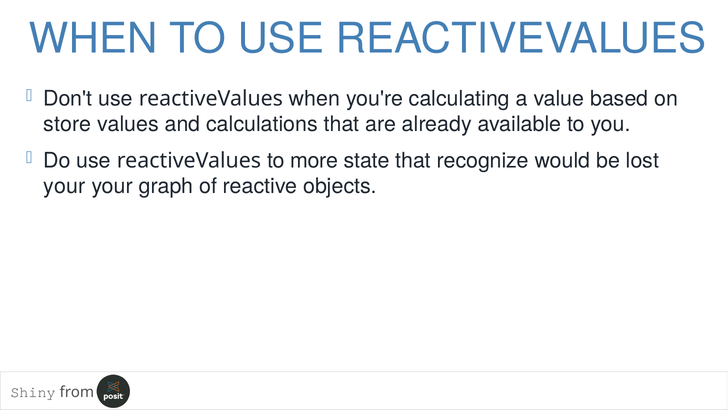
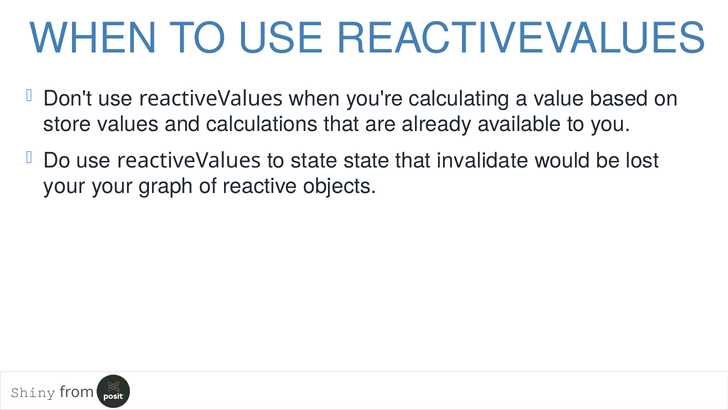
to more: more -> state
recognize: recognize -> invalidate
